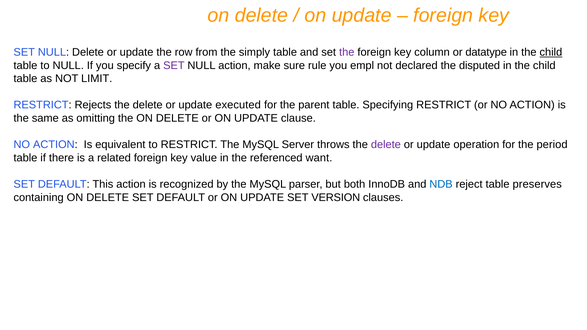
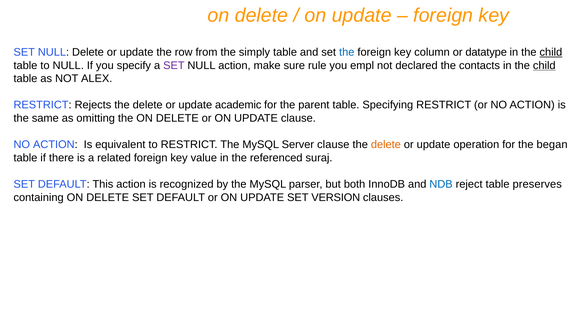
the at (347, 52) colour: purple -> blue
disputed: disputed -> contacts
child at (544, 65) underline: none -> present
LIMIT: LIMIT -> ALEX
executed: executed -> academic
Server throws: throws -> clause
delete at (386, 145) colour: purple -> orange
period: period -> began
want: want -> suraj
